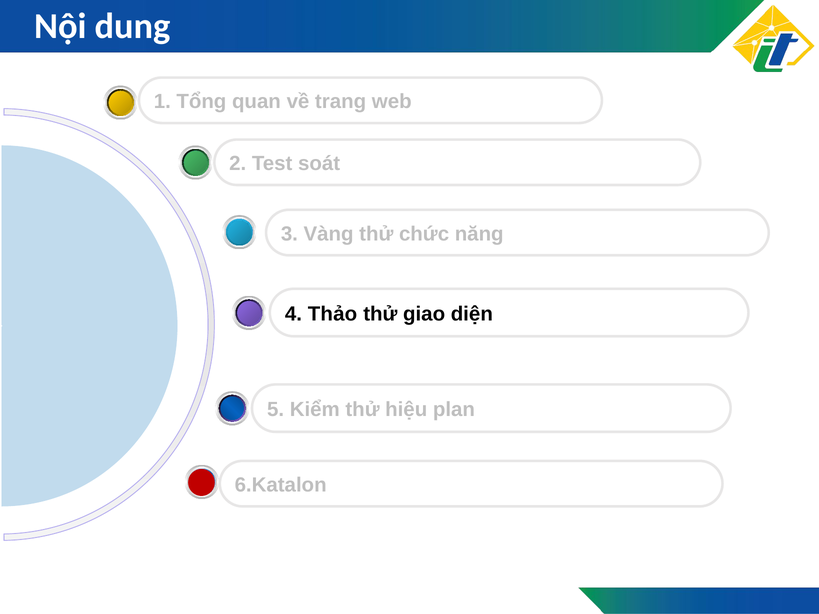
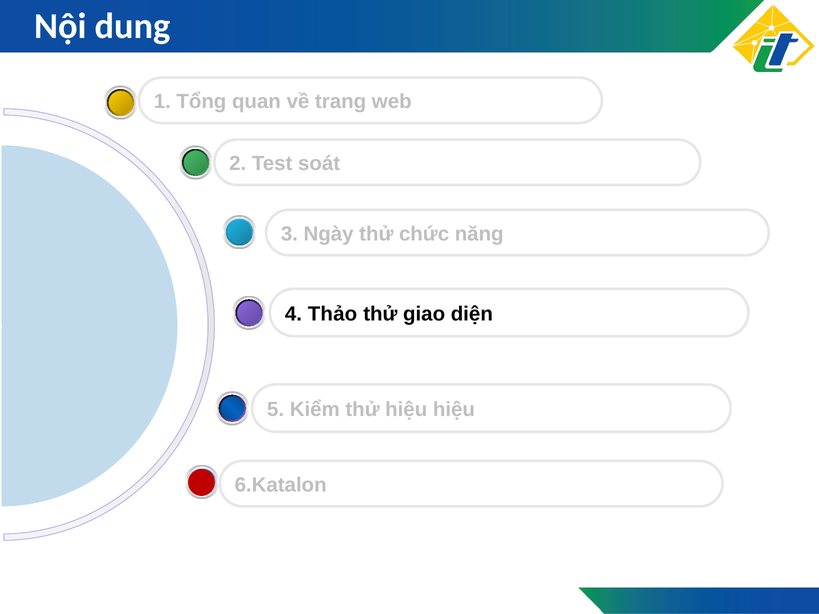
Vàng: Vàng -> Ngày
hiệu plan: plan -> hiệu
